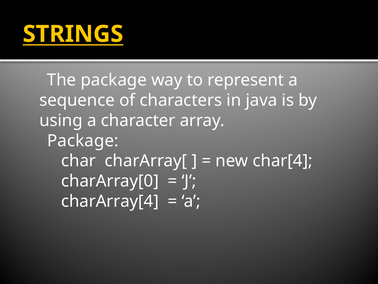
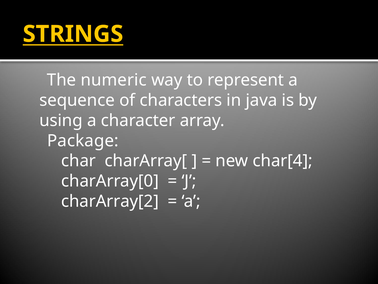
The package: package -> numeric
charArray[4: charArray[4 -> charArray[2
